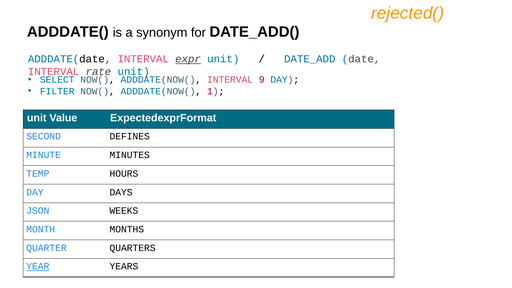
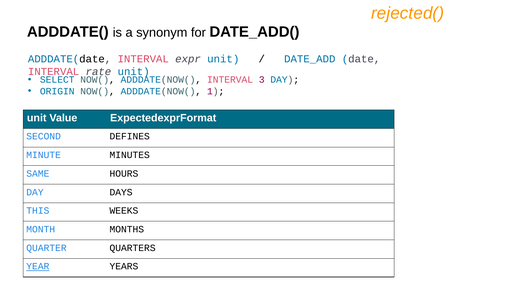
expr underline: present -> none
9: 9 -> 3
FILTER: FILTER -> ORIGIN
TEMP: TEMP -> SAME
JSON: JSON -> THIS
